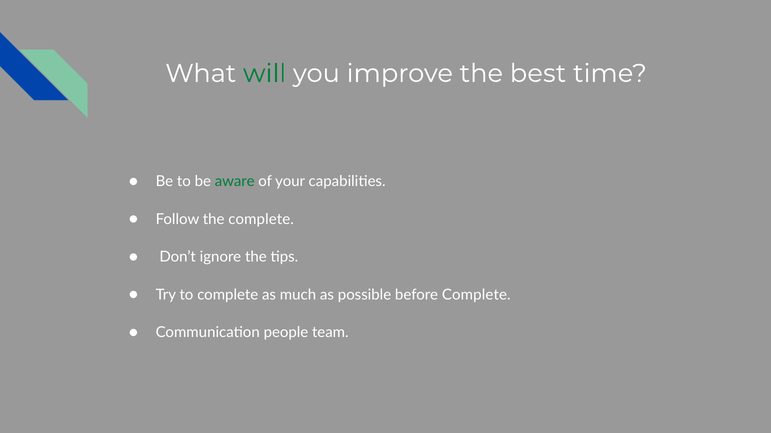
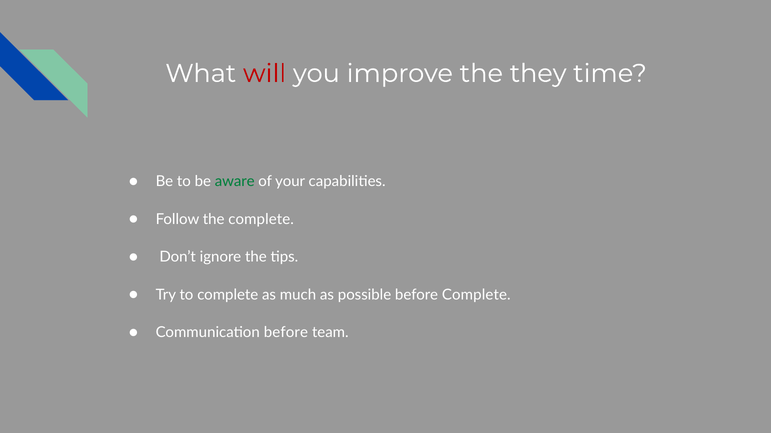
will colour: green -> red
best: best -> they
Communication people: people -> before
